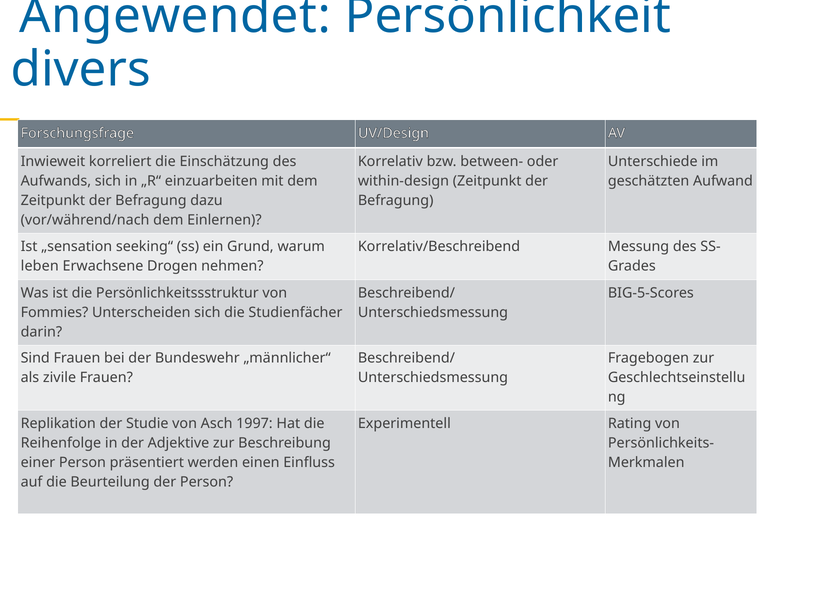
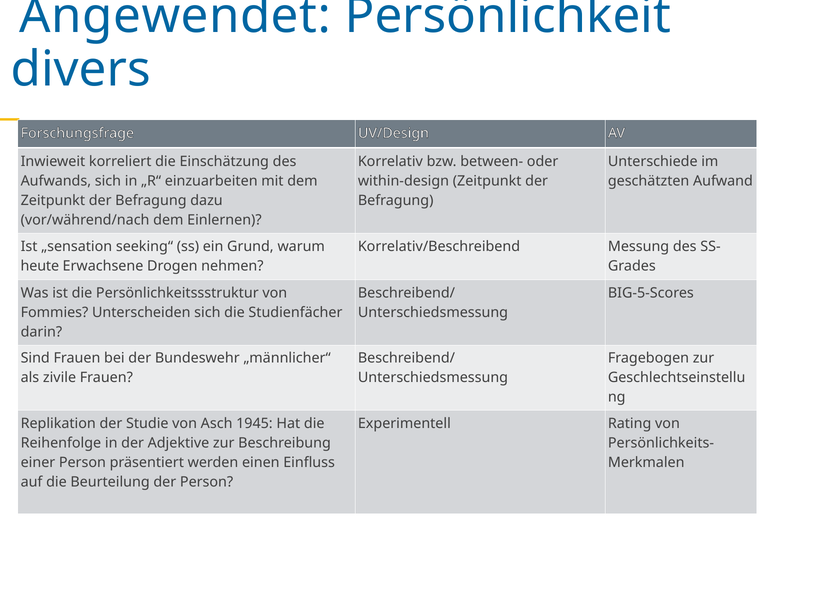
leben: leben -> heute
1997: 1997 -> 1945
